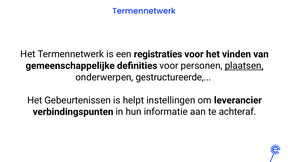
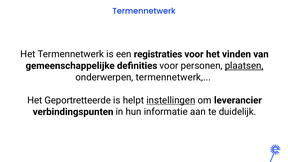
onderwerpen gestructureerde: gestructureerde -> termennetwerk
Gebeurtenissen: Gebeurtenissen -> Geportretteerde
instellingen underline: none -> present
achteraf: achteraf -> duidelijk
